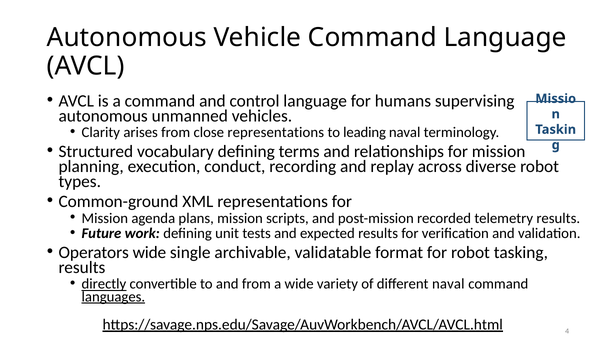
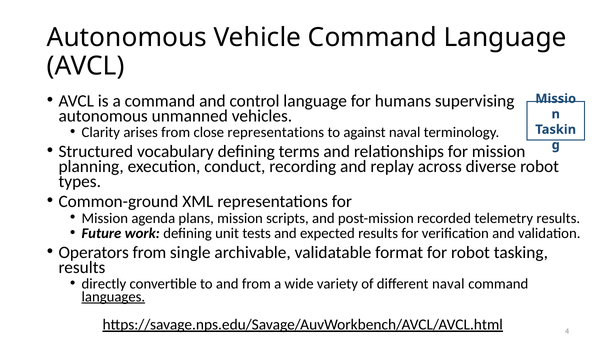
leading: leading -> against
Operators wide: wide -> from
directly underline: present -> none
